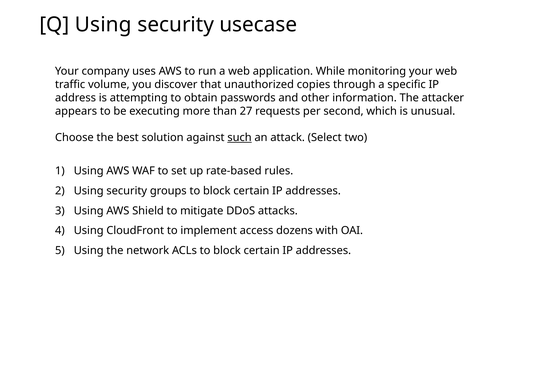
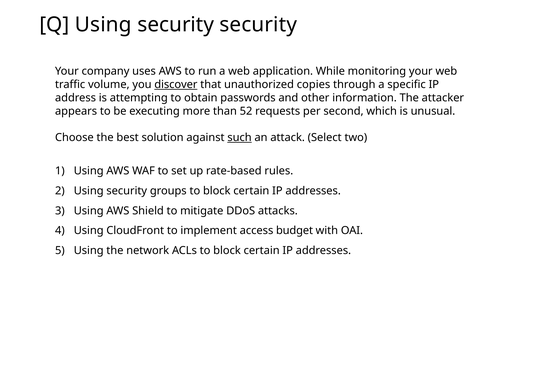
security usecase: usecase -> security
discover underline: none -> present
27: 27 -> 52
dozens: dozens -> budget
